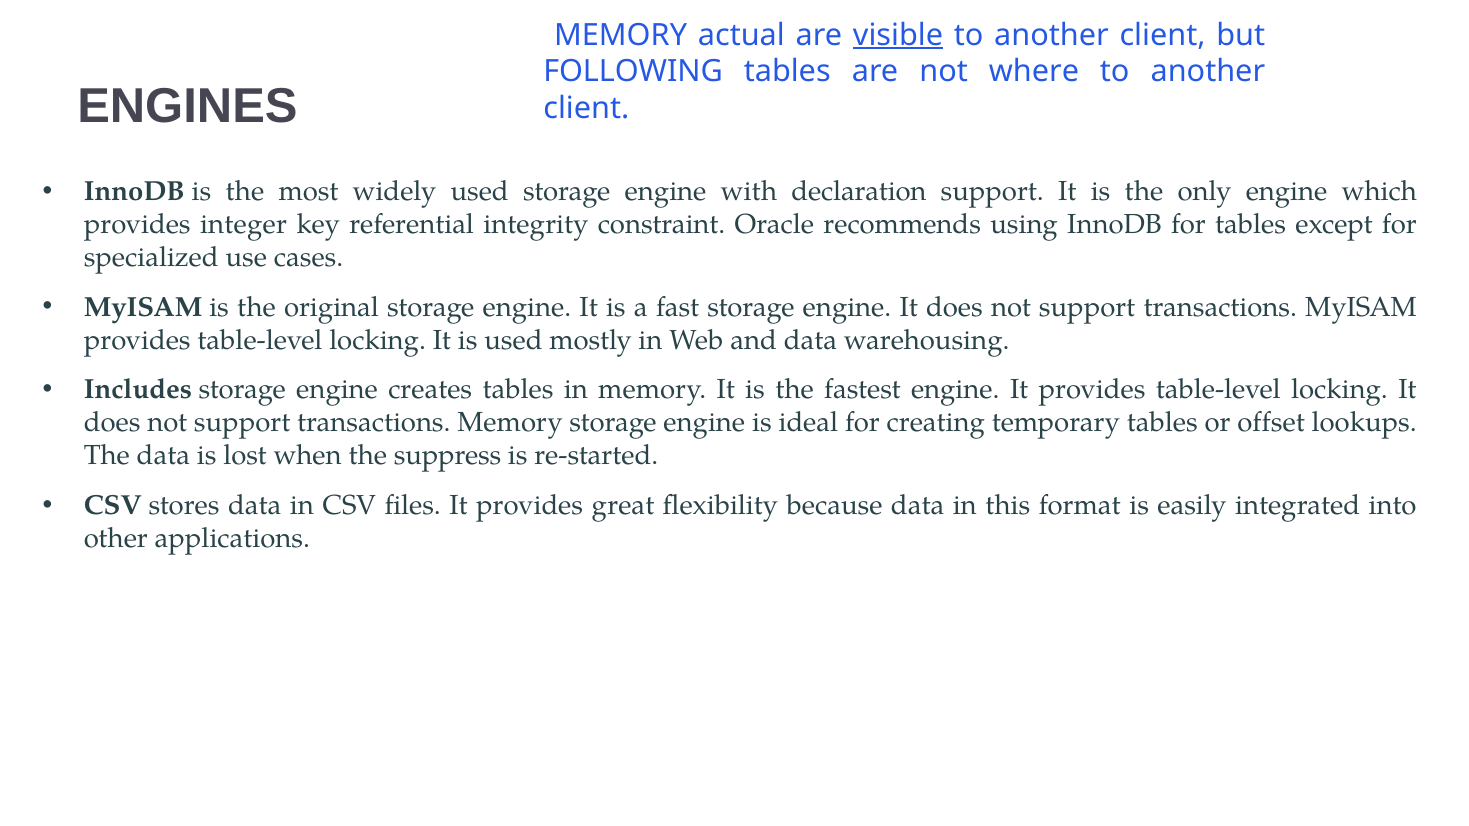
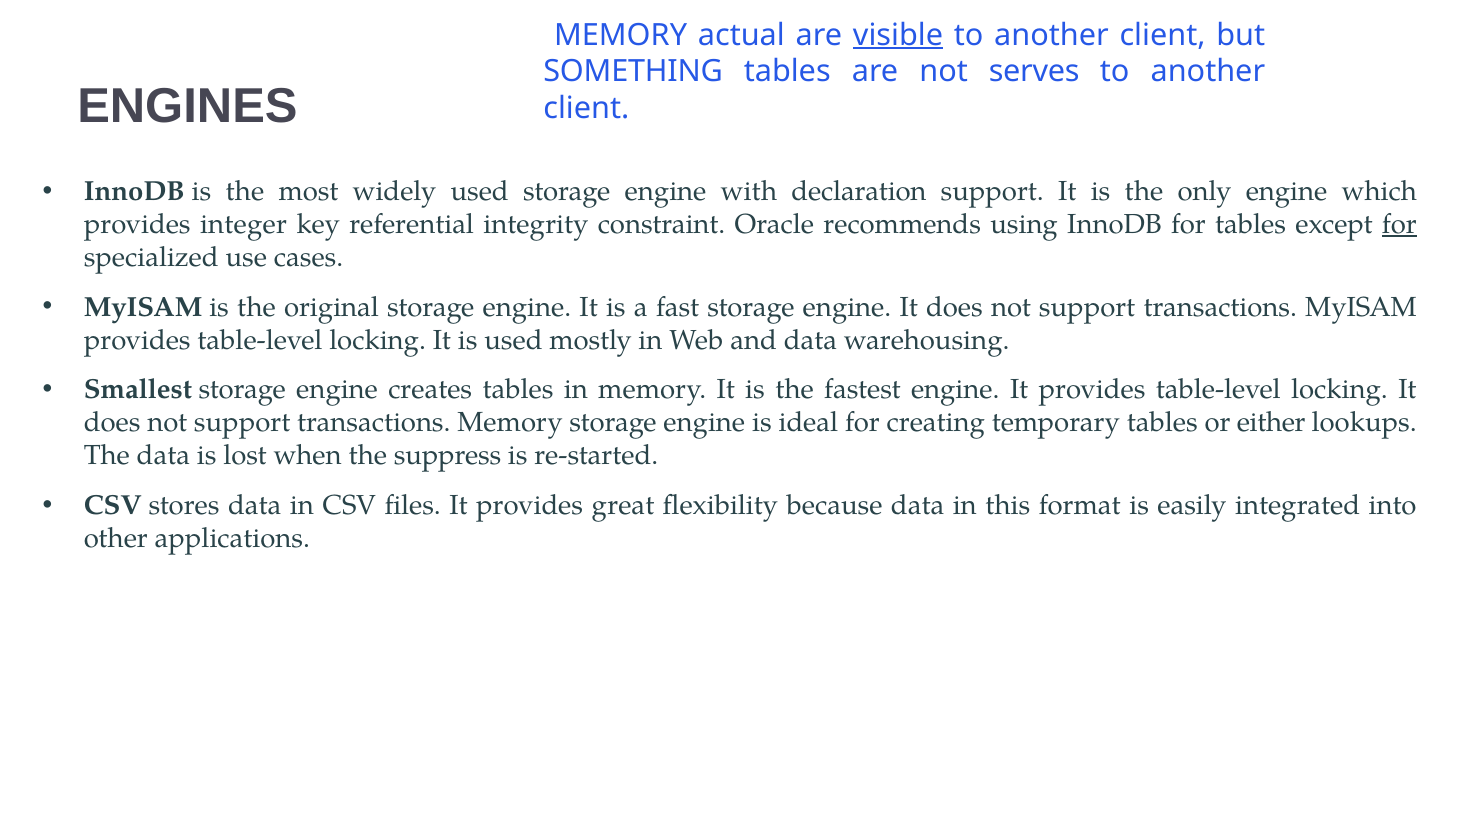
FOLLOWING: FOLLOWING -> SOMETHING
where: where -> serves
for at (1399, 225) underline: none -> present
Includes: Includes -> Smallest
offset: offset -> either
